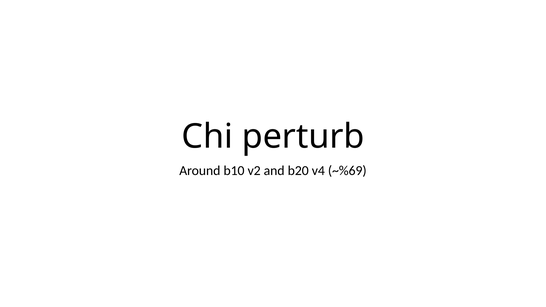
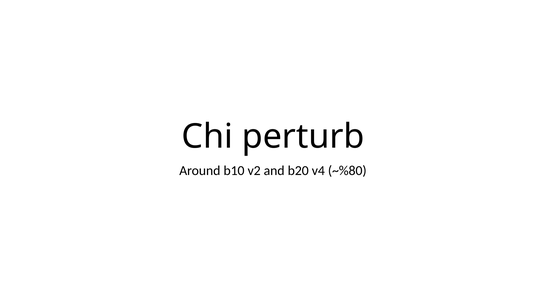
~%69: ~%69 -> ~%80
